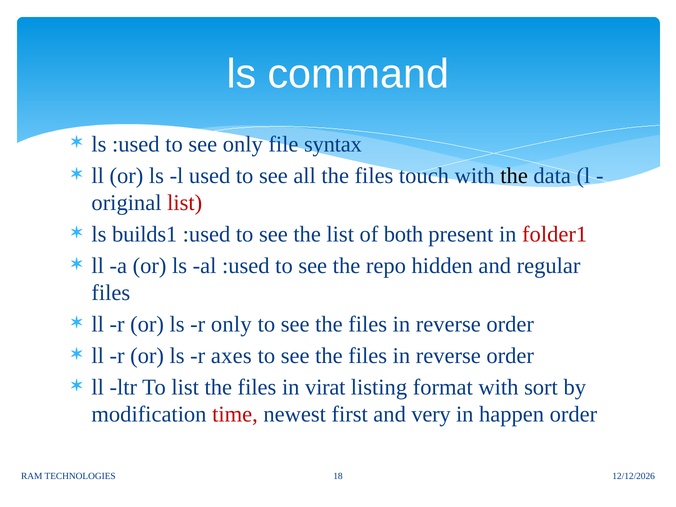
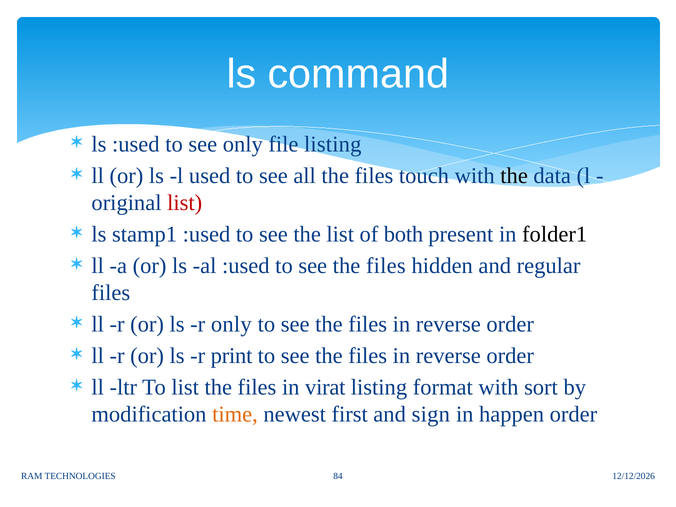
file syntax: syntax -> listing
builds1: builds1 -> stamp1
folder1 colour: red -> black
repo at (386, 266): repo -> files
axes: axes -> print
time colour: red -> orange
very: very -> sign
18: 18 -> 84
